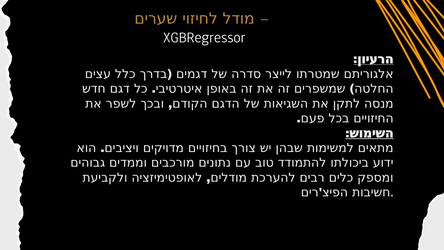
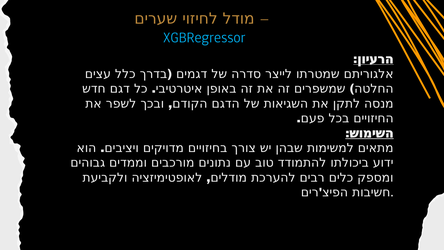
XGBRegressor colour: white -> light blue
